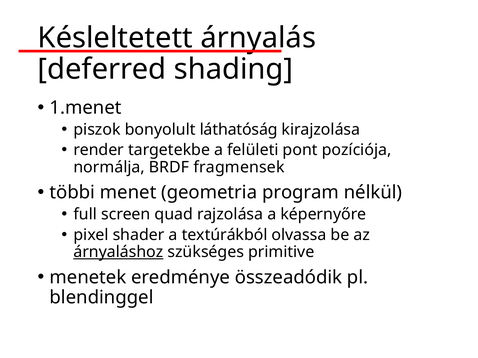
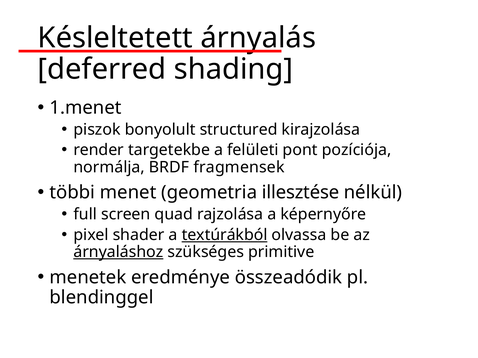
láthatóság: láthatóság -> structured
program: program -> illesztése
textúrákból underline: none -> present
